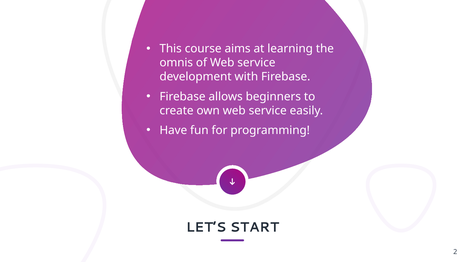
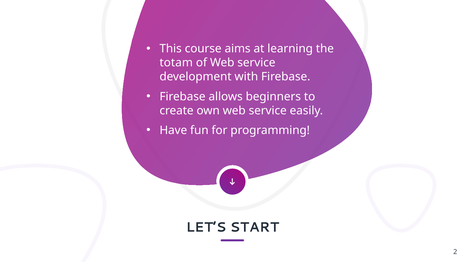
omnis: omnis -> totam
